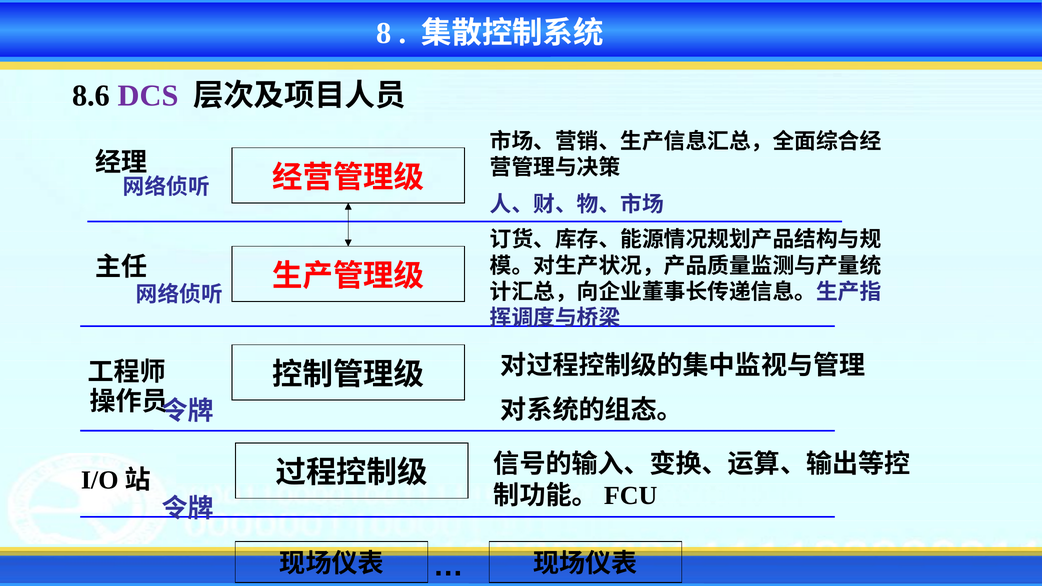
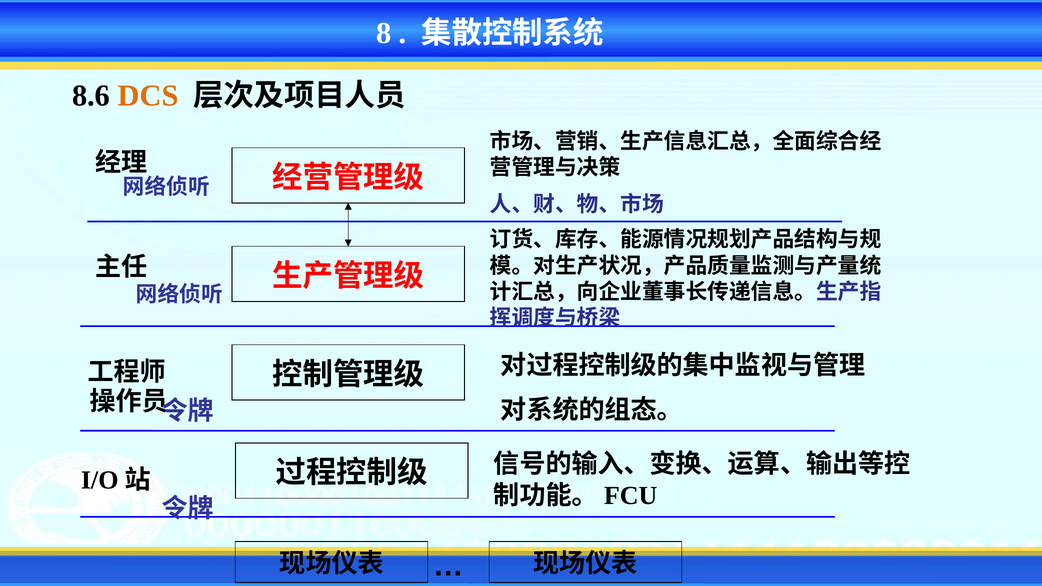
DCS colour: purple -> orange
